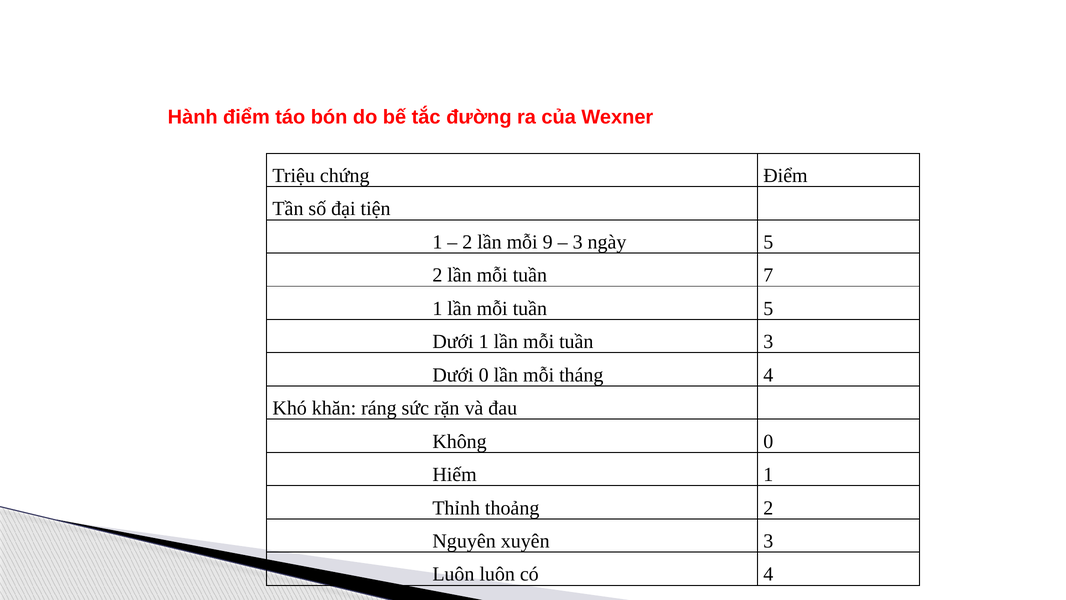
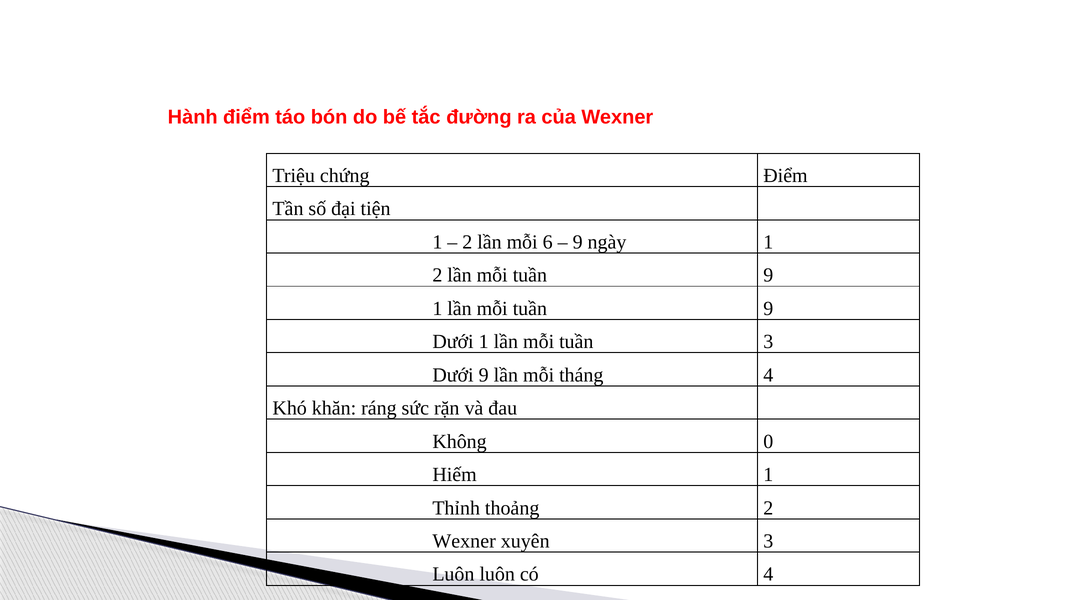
9: 9 -> 6
3 at (578, 242): 3 -> 9
ngày 5: 5 -> 1
7 at (768, 275): 7 -> 9
5 at (768, 308): 5 -> 9
Dưới 0: 0 -> 9
Nguyên at (464, 541): Nguyên -> Wexner
